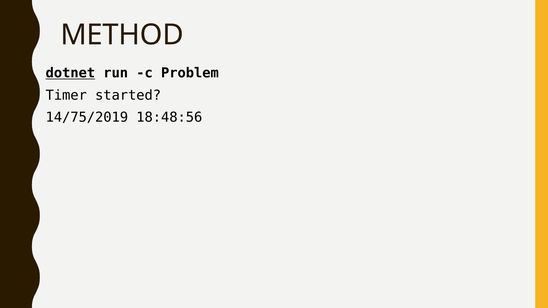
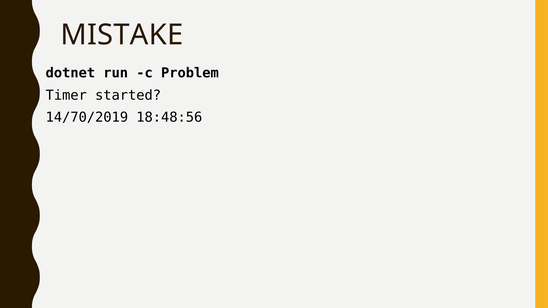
METHOD: METHOD -> MISTAKE
dotnet underline: present -> none
14/75/2019: 14/75/2019 -> 14/70/2019
